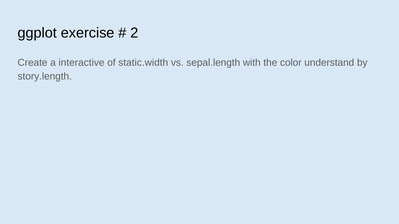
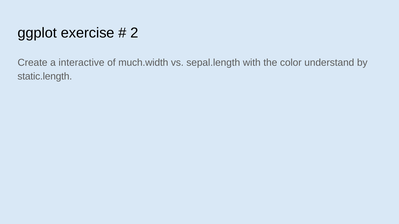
static.width: static.width -> much.width
story.length: story.length -> static.length
